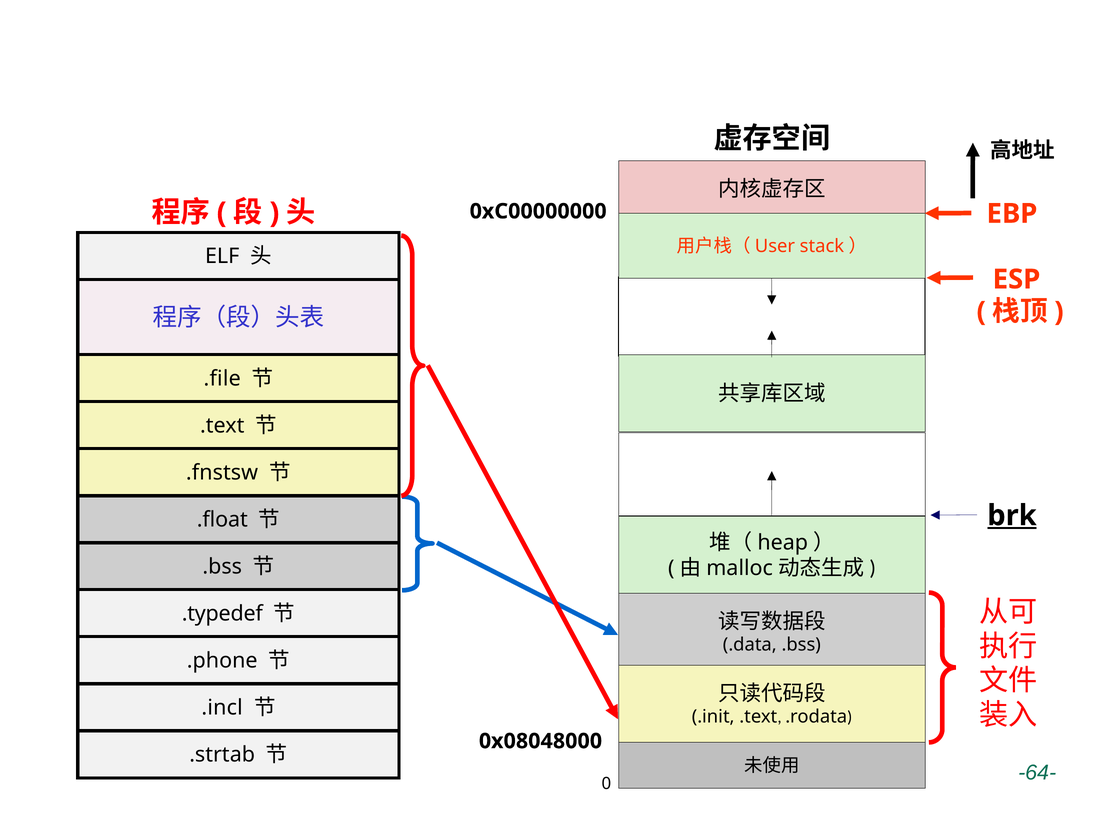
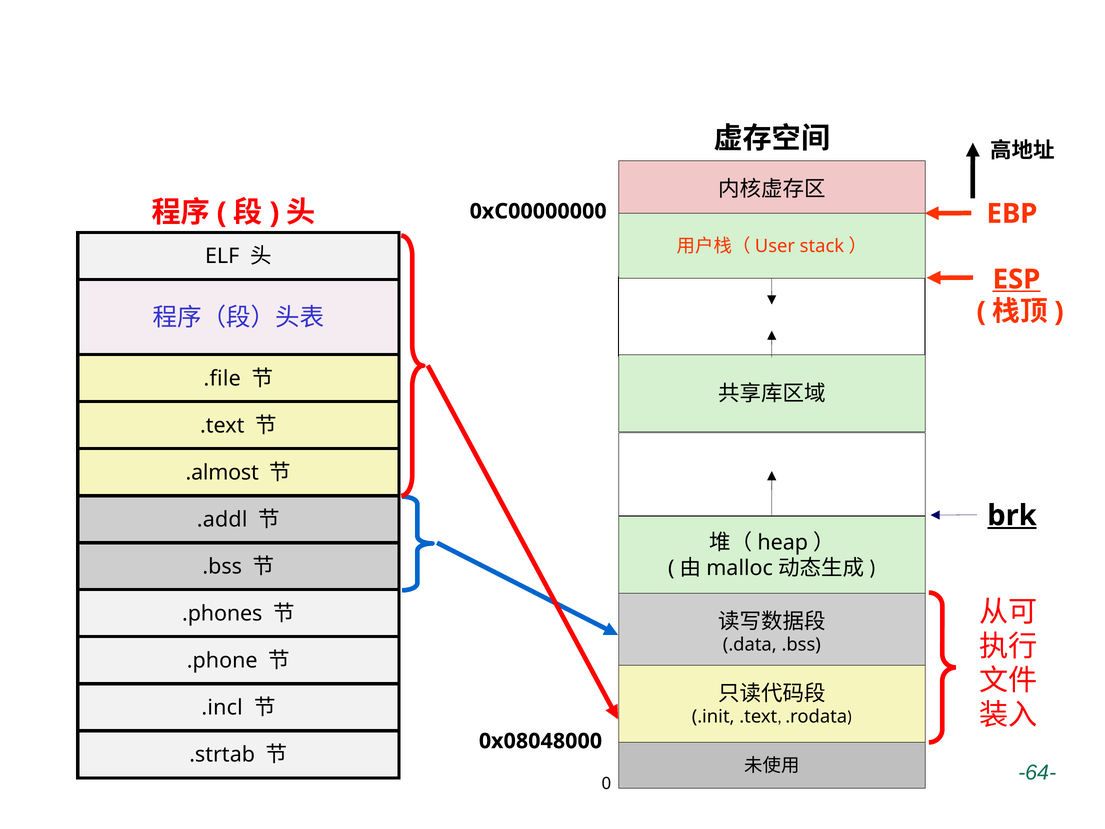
ESP underline: none -> present
.fnstsw: .fnstsw -> .almost
.float: .float -> .addl
.typedef: .typedef -> .phones
